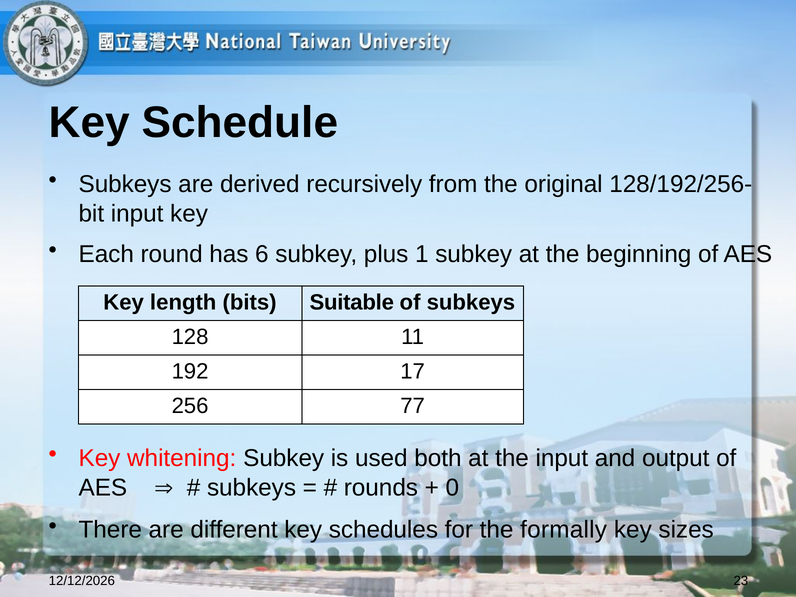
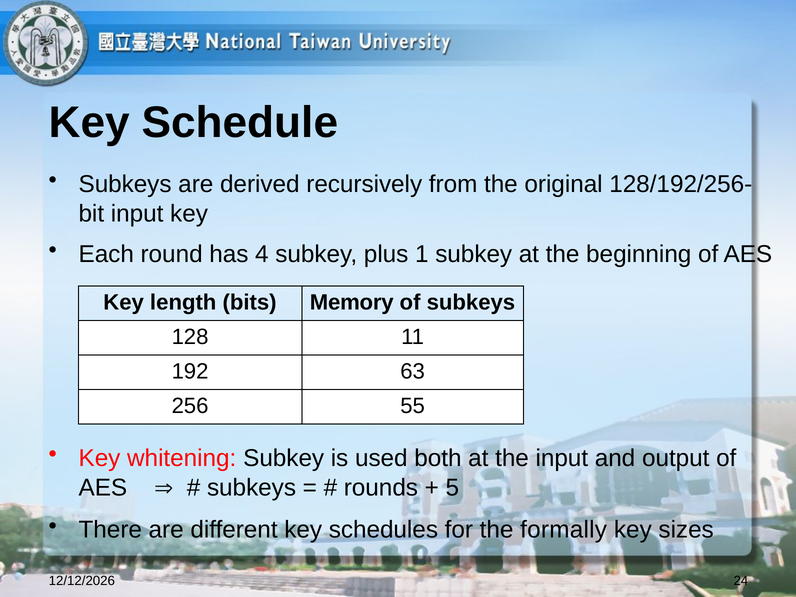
6: 6 -> 4
Suitable: Suitable -> Memory
17: 17 -> 63
77: 77 -> 55
0: 0 -> 5
23: 23 -> 24
